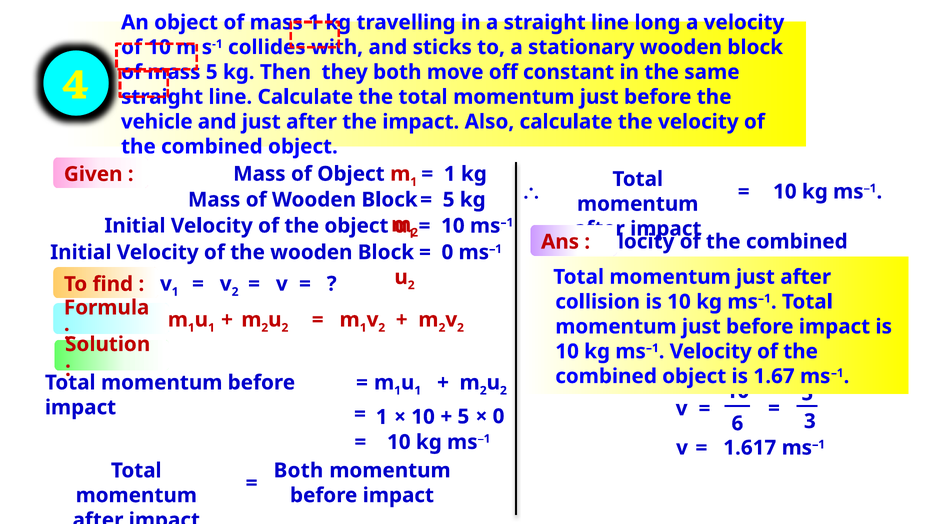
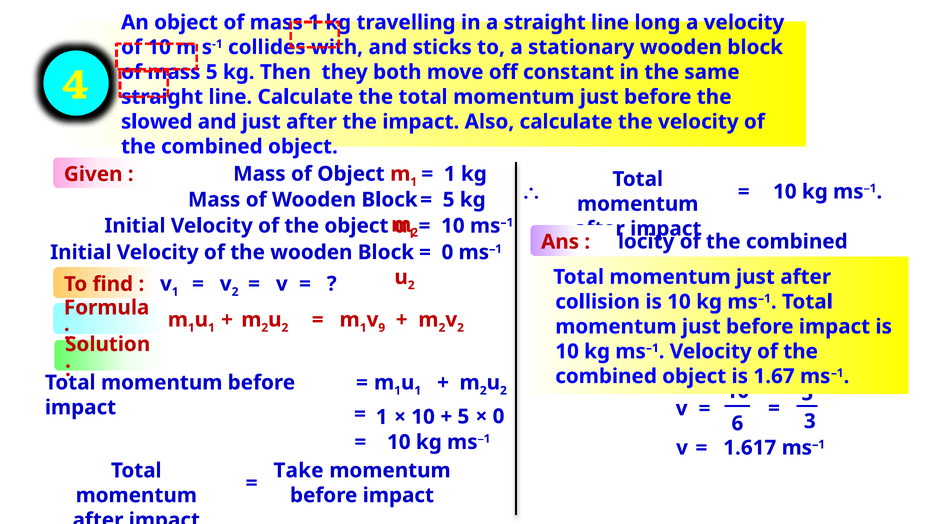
vehicle: vehicle -> slowed
1 v 2: 2 -> 9
Both at (298, 471): Both -> Take
